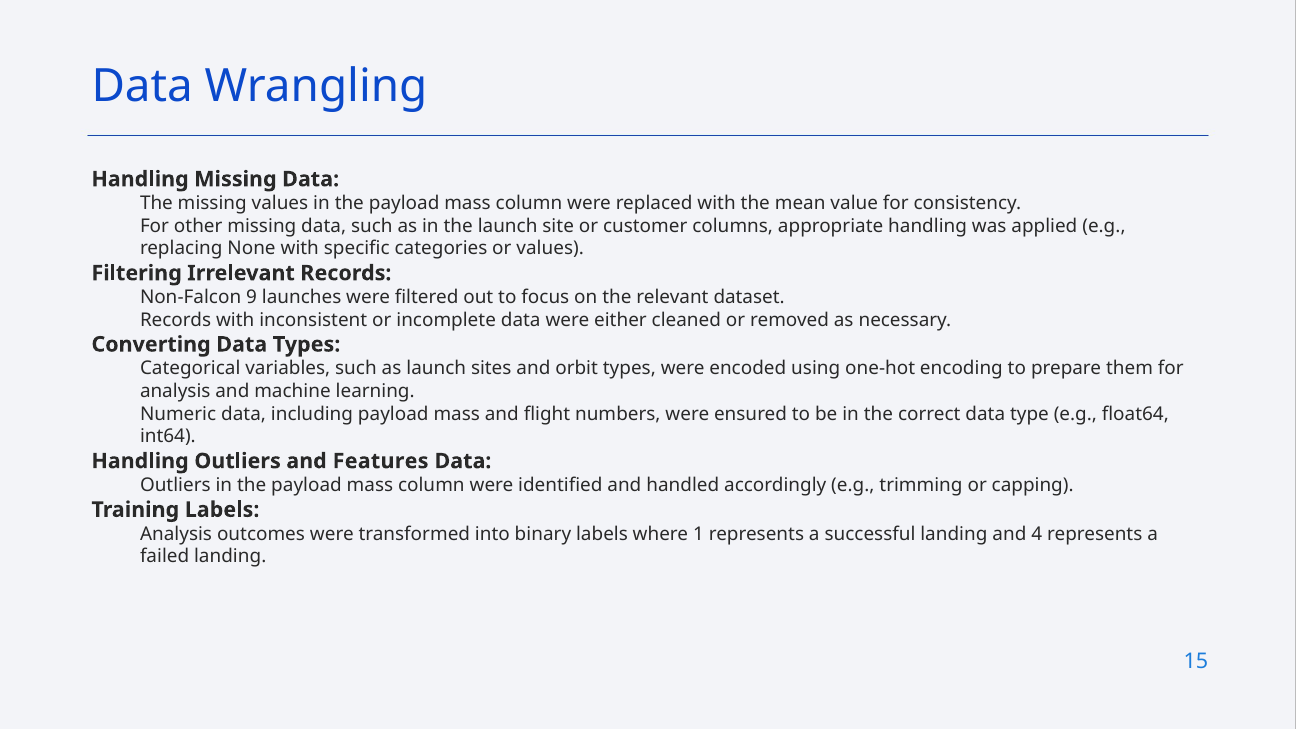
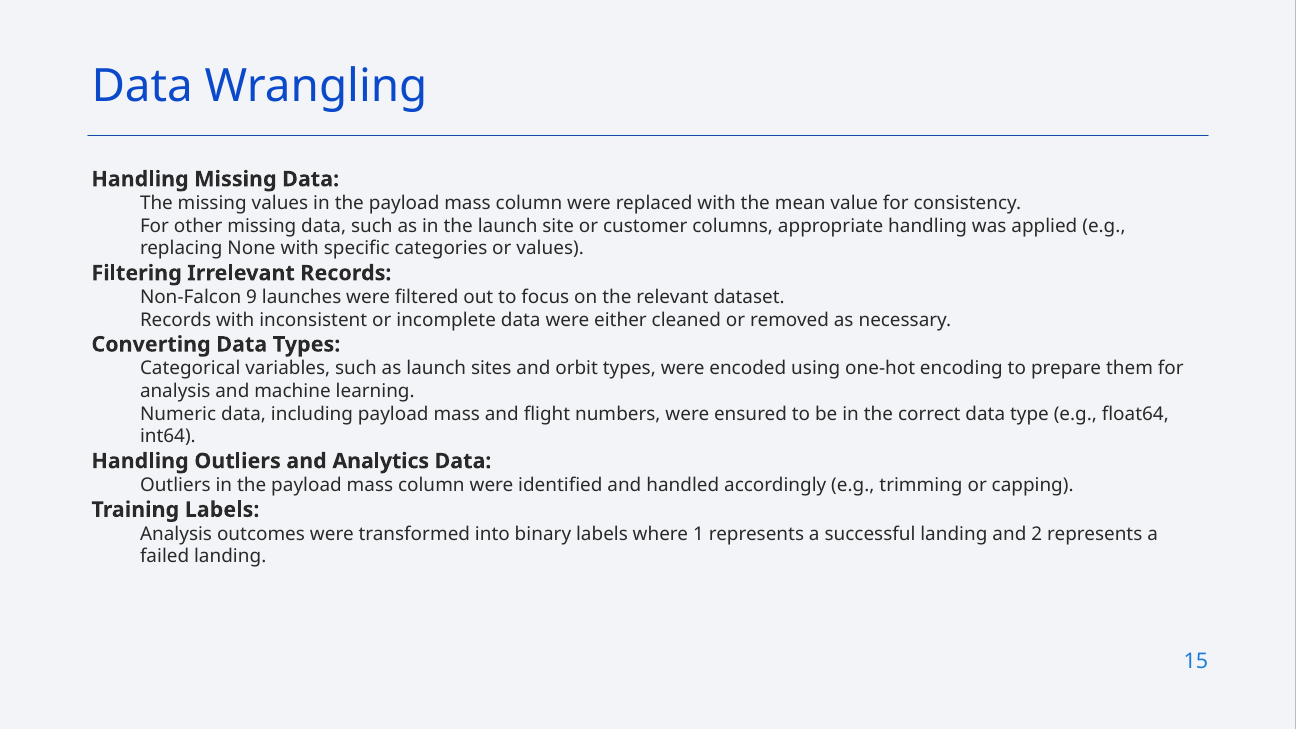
Features: Features -> Analytics
4: 4 -> 2
